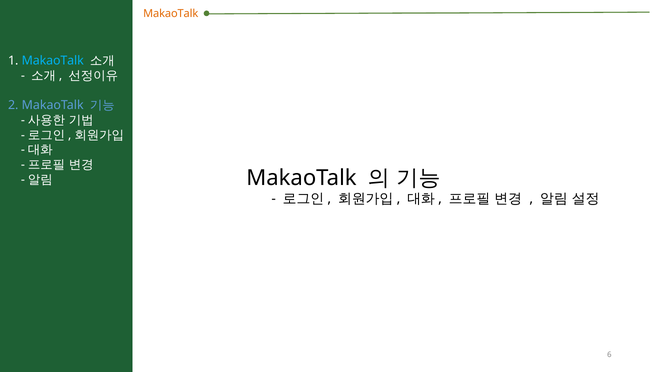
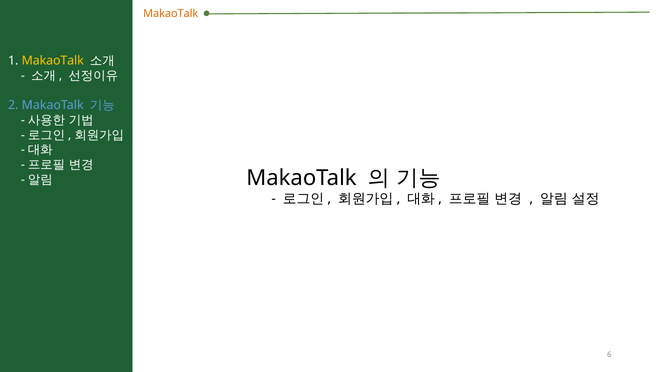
MakaoTalk at (53, 61) colour: light blue -> yellow
